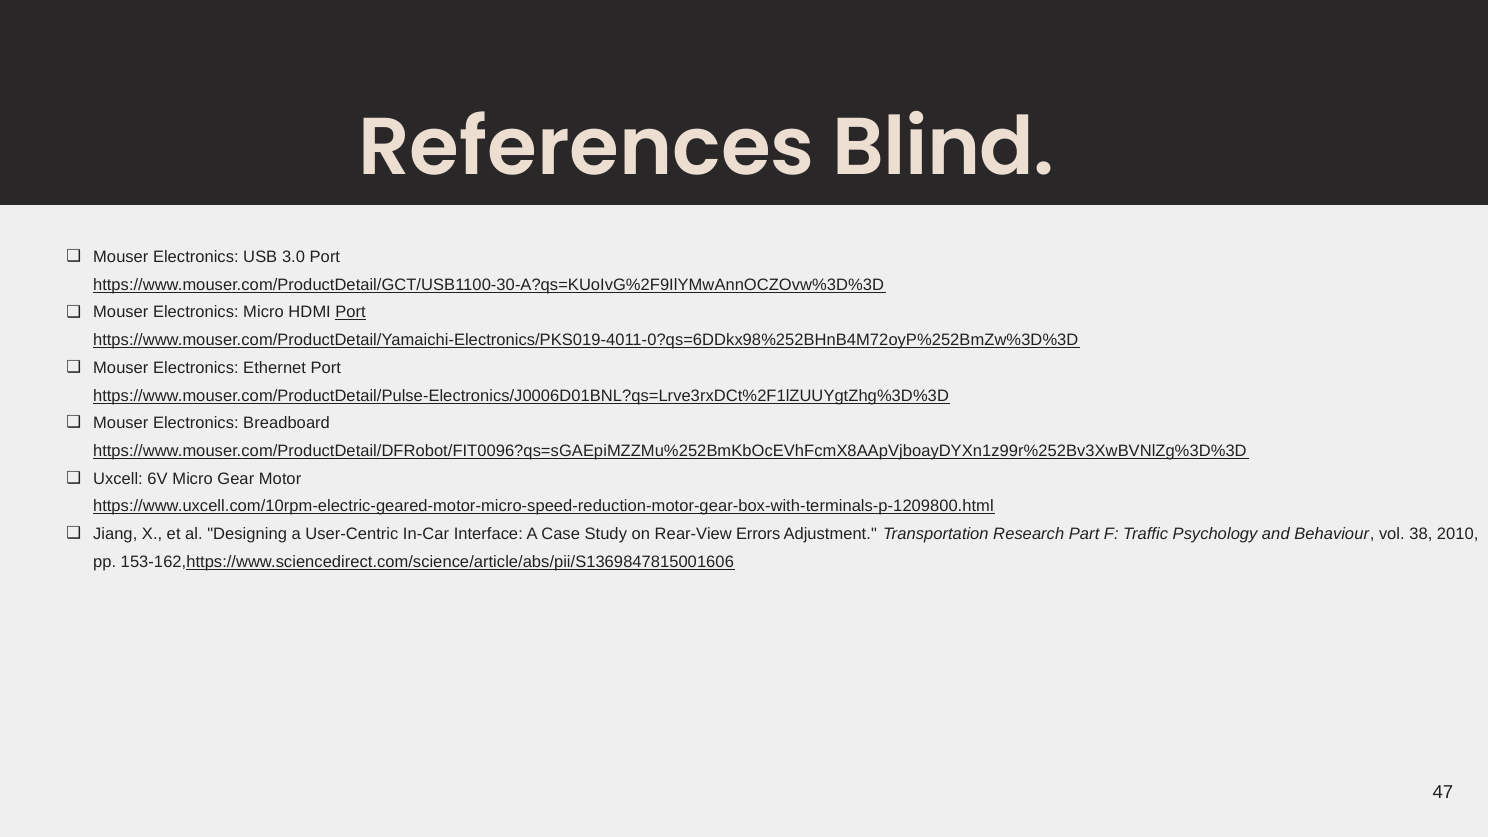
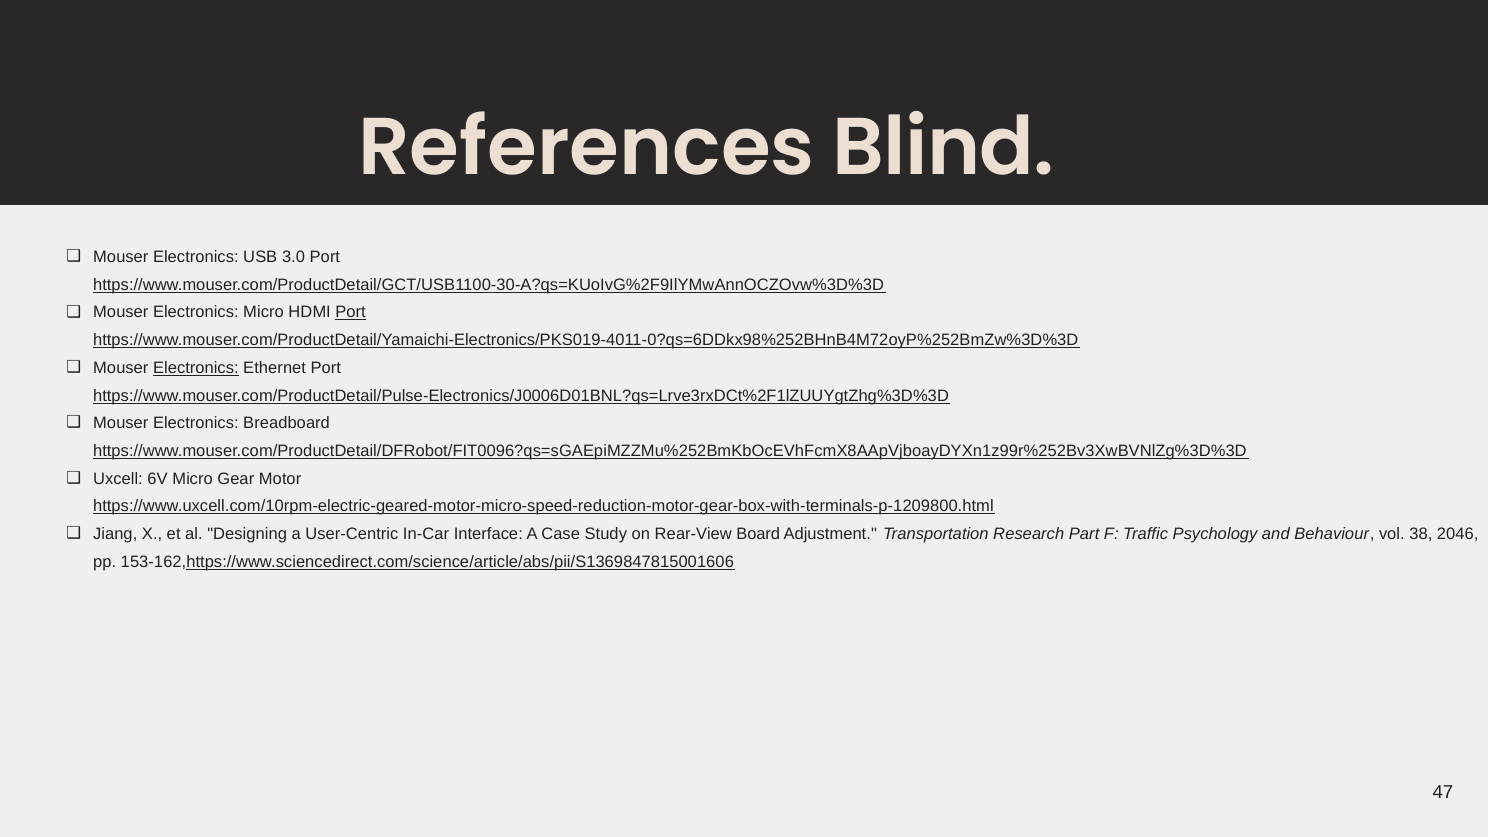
Electronics at (196, 368) underline: none -> present
Errors: Errors -> Board
2010: 2010 -> 2046
